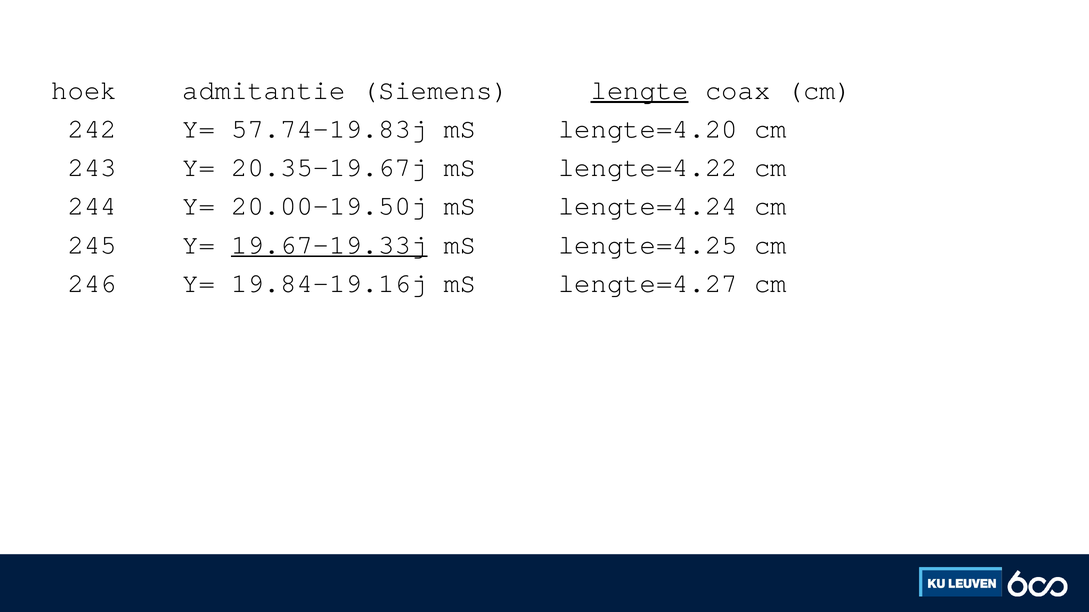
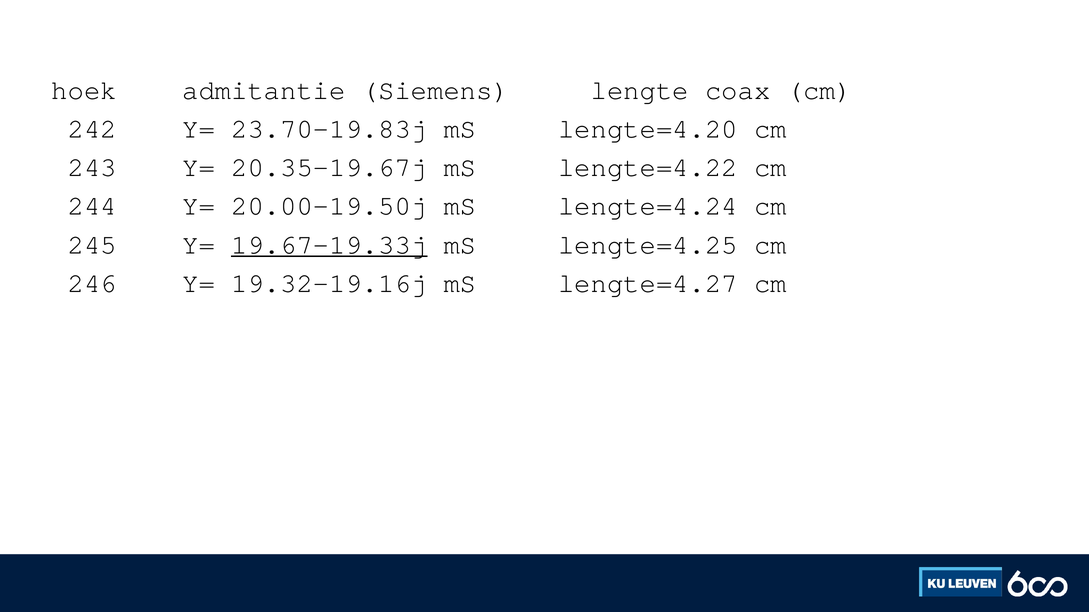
lengte underline: present -> none
57.74-19.83j: 57.74-19.83j -> 23.70-19.83j
19.84-19.16j: 19.84-19.16j -> 19.32-19.16j
